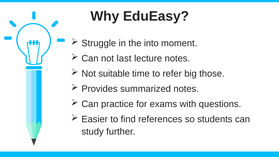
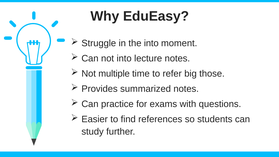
not last: last -> into
suitable: suitable -> multiple
